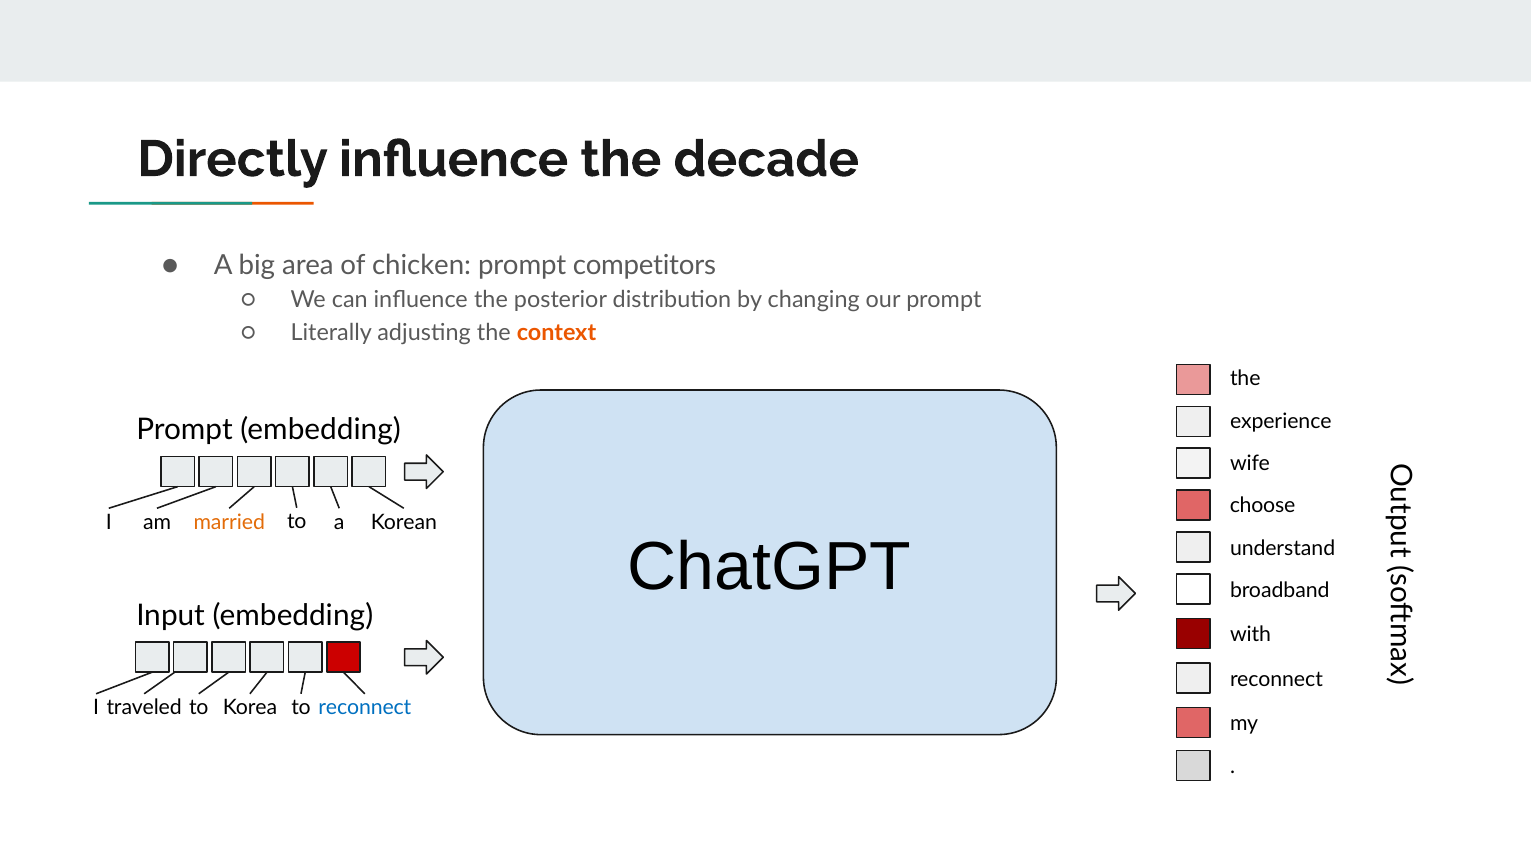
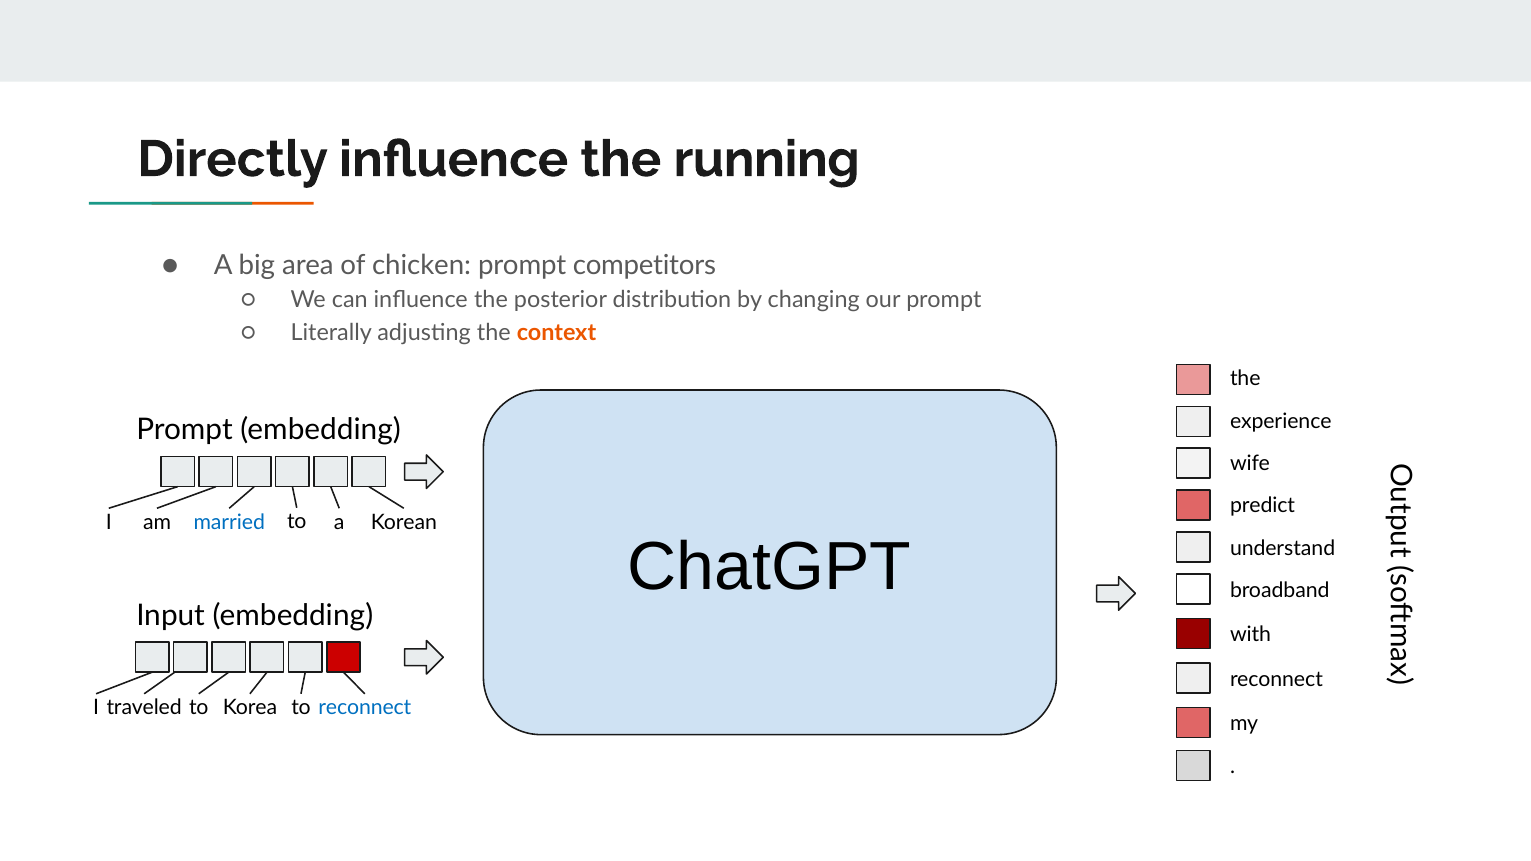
decade: decade -> running
choose: choose -> predict
married colour: orange -> blue
